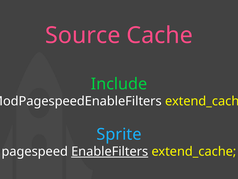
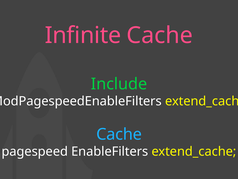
Source: Source -> Infinite
Sprite at (119, 134): Sprite -> Cache
EnableFilters underline: present -> none
